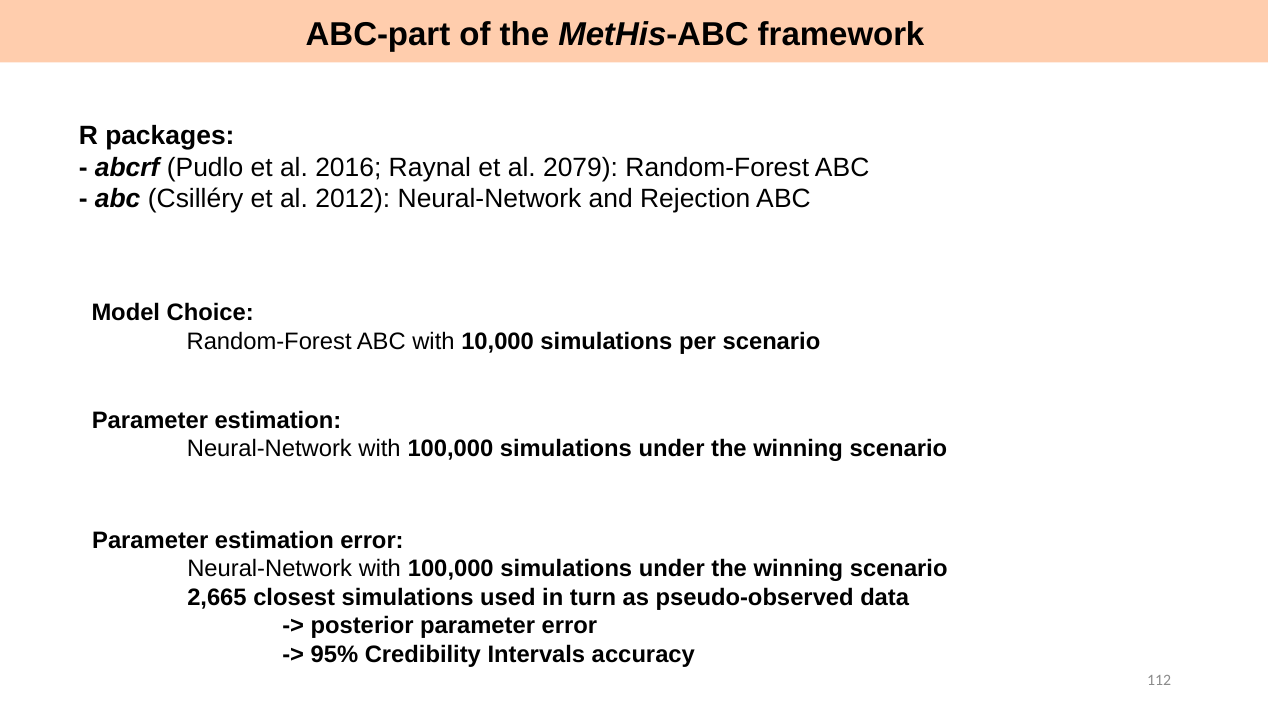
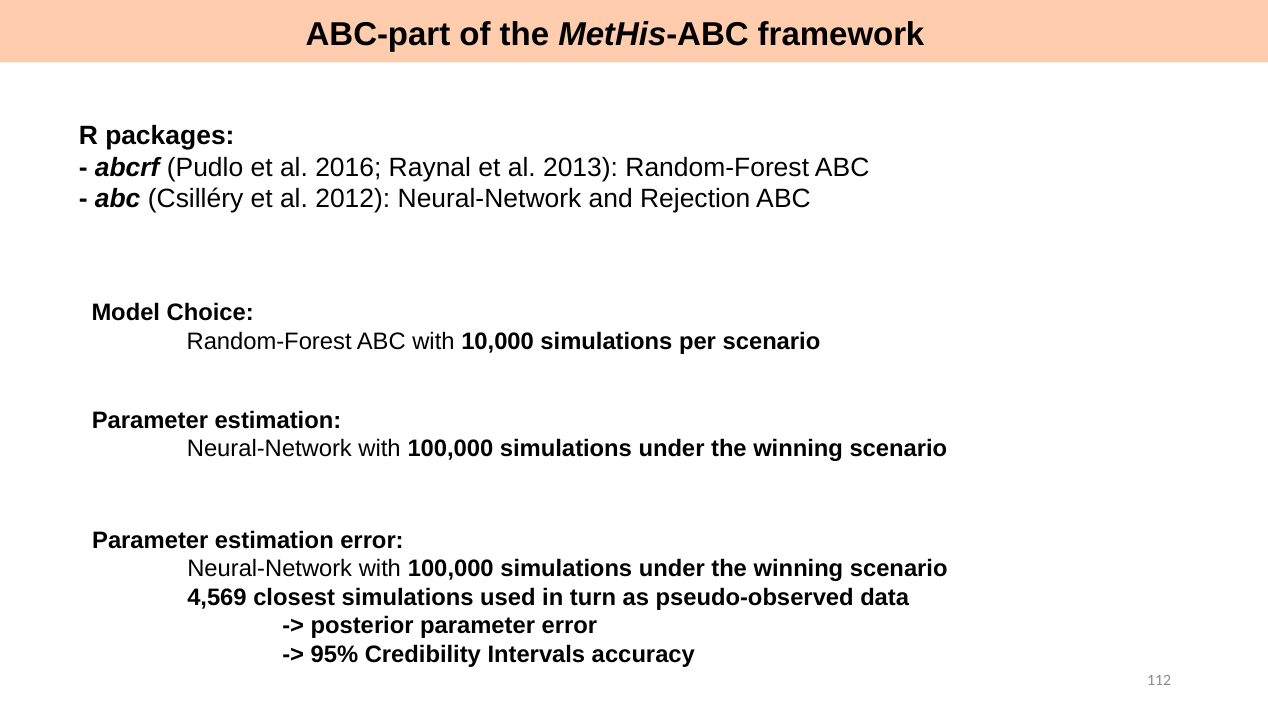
2079: 2079 -> 2013
2,665: 2,665 -> 4,569
